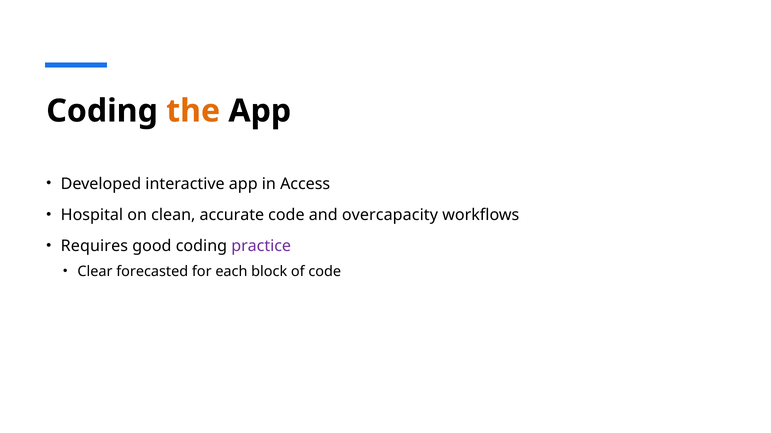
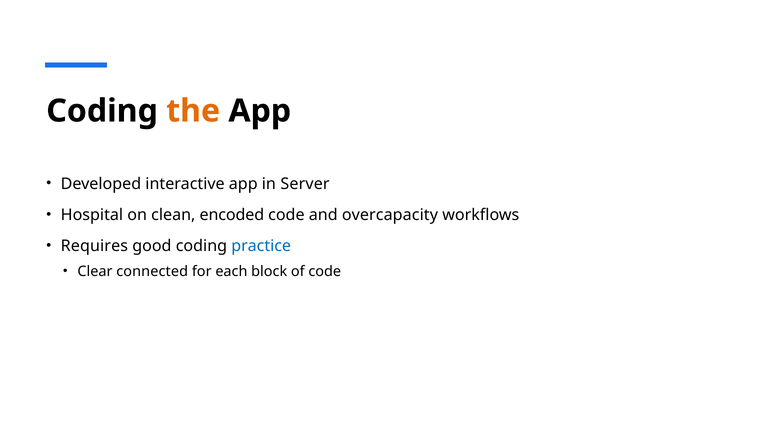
Access: Access -> Server
accurate: accurate -> encoded
practice colour: purple -> blue
forecasted: forecasted -> connected
